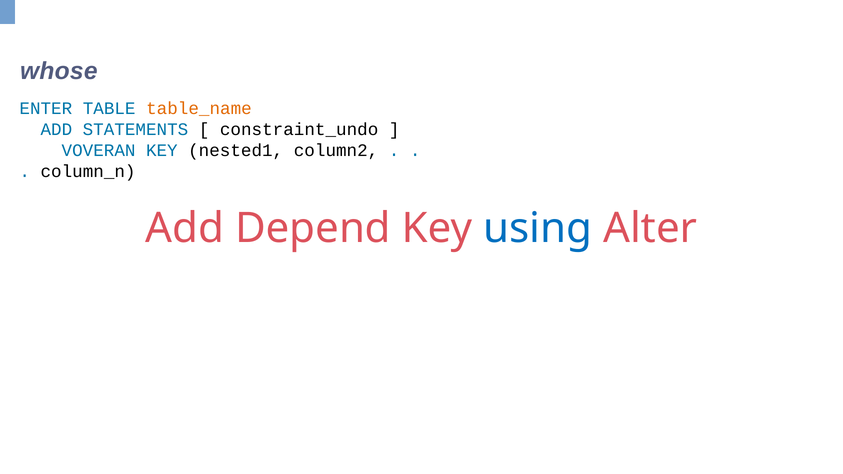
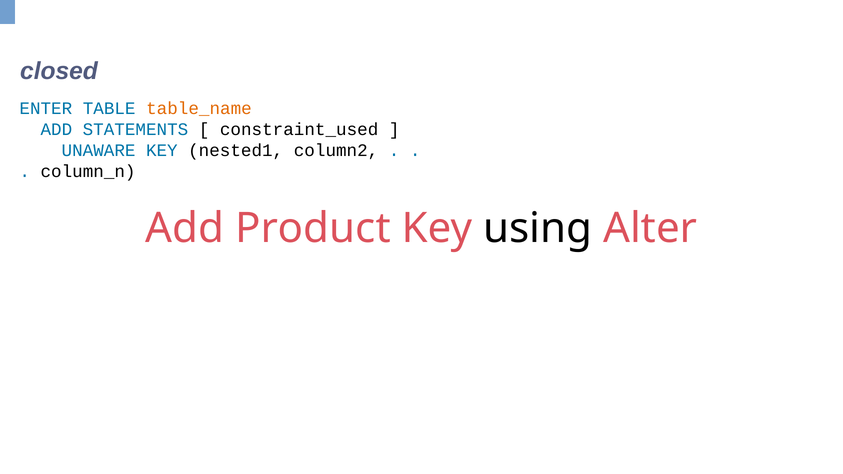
whose: whose -> closed
constraint_undo: constraint_undo -> constraint_used
VOVERAN: VOVERAN -> UNAWARE
Depend: Depend -> Product
using colour: blue -> black
